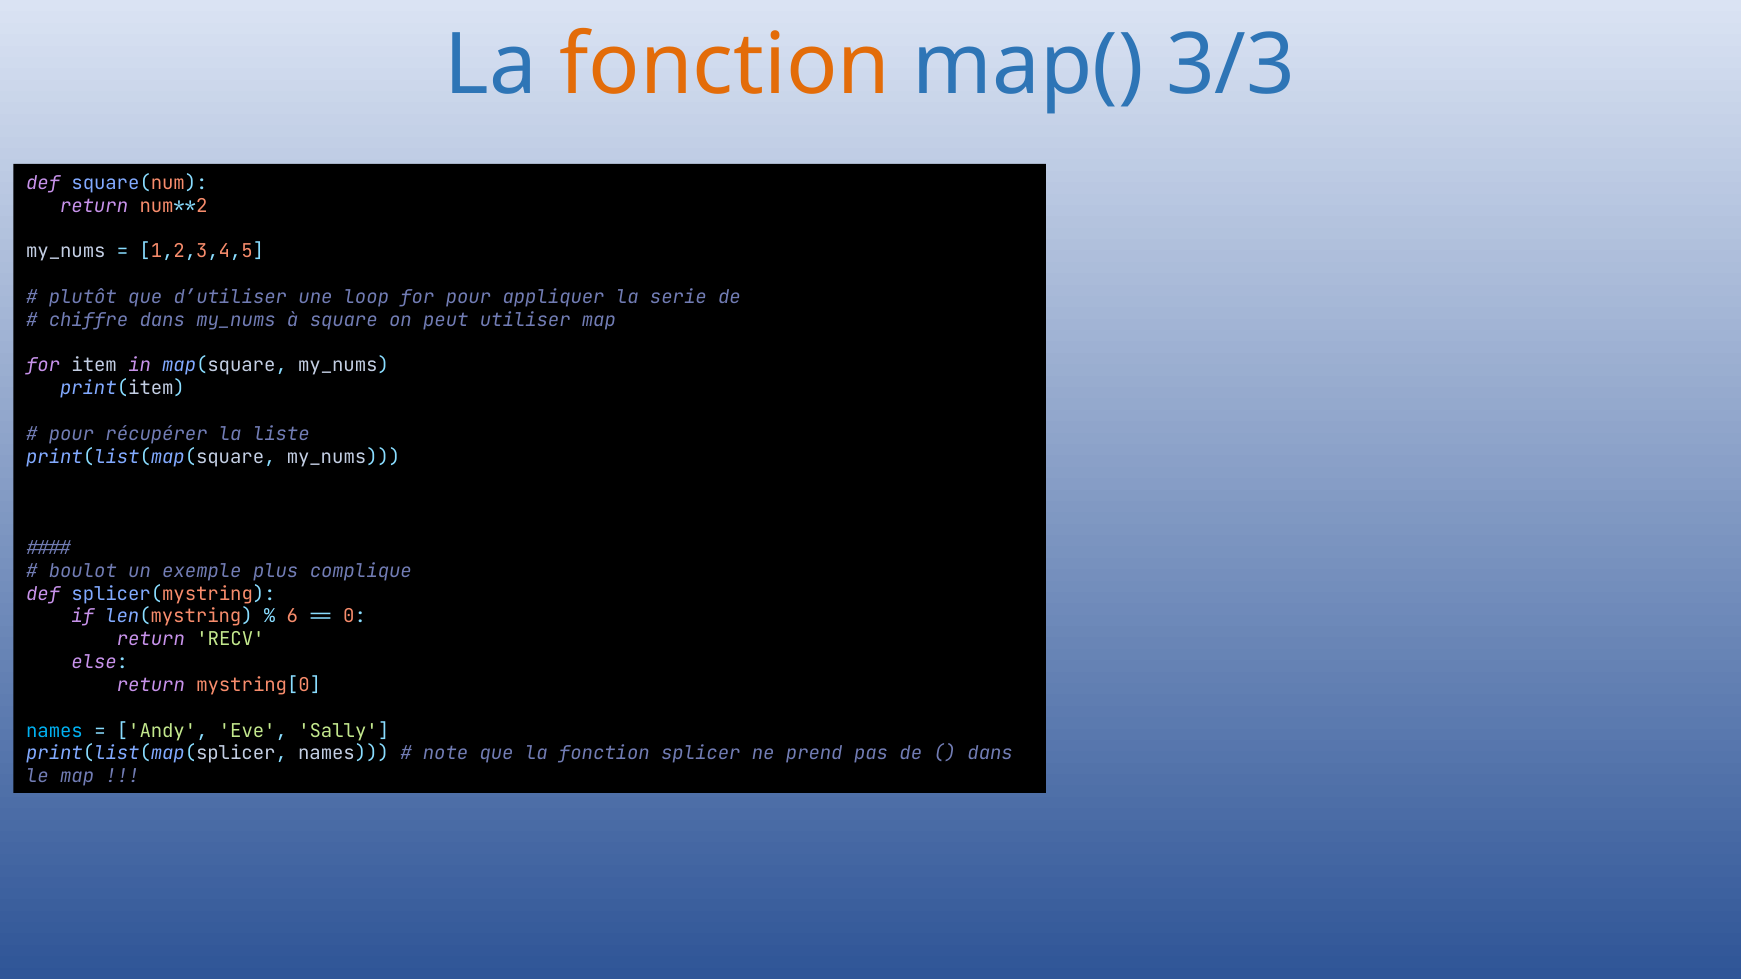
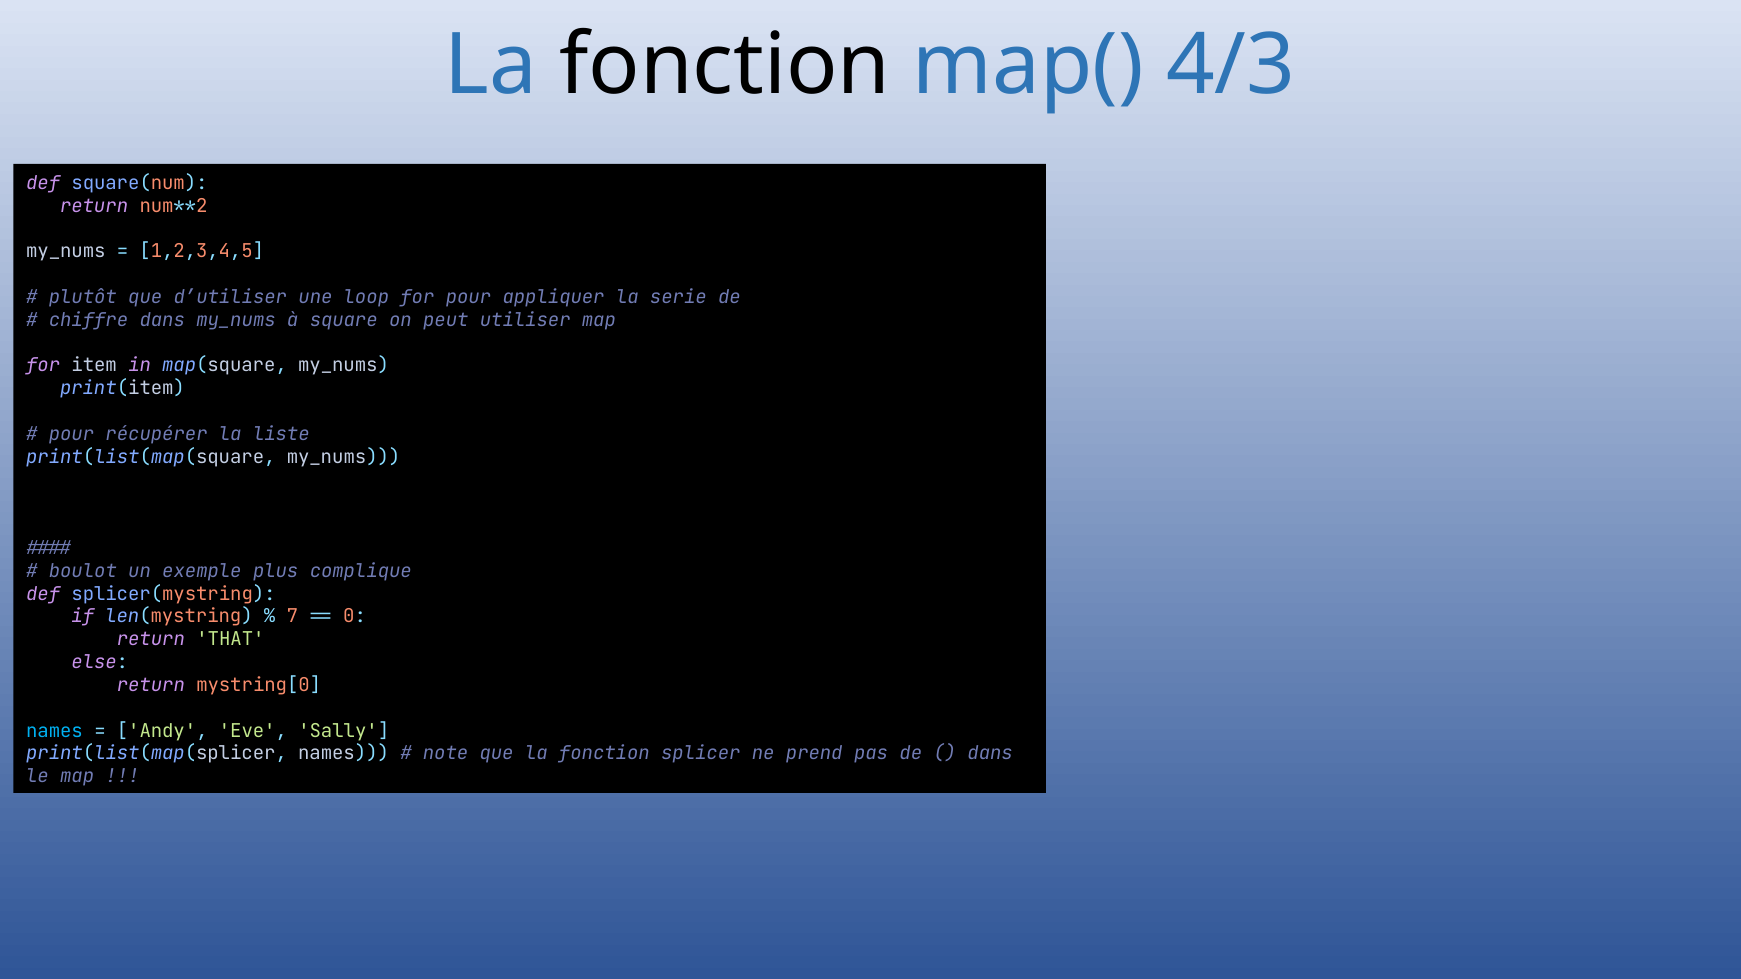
fonction at (725, 65) colour: orange -> black
3/3: 3/3 -> 4/3
6: 6 -> 7
RECV: RECV -> THAT
